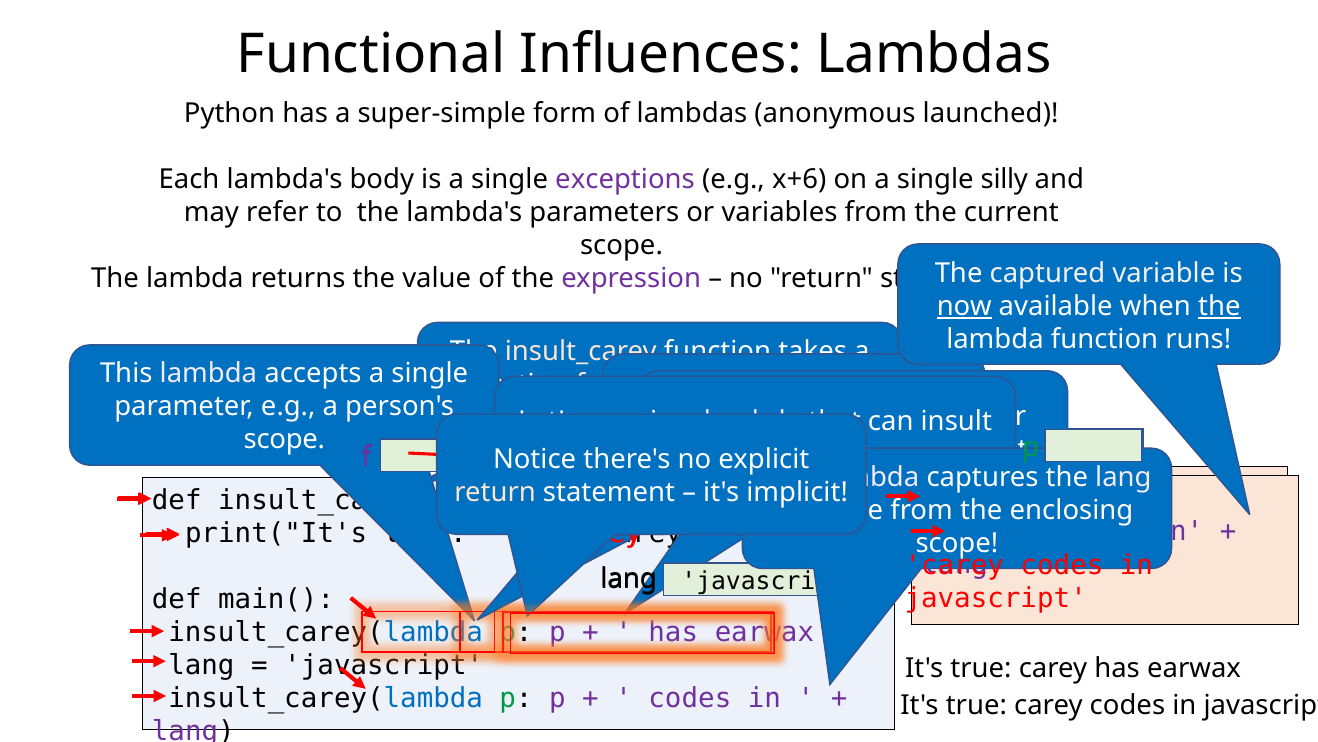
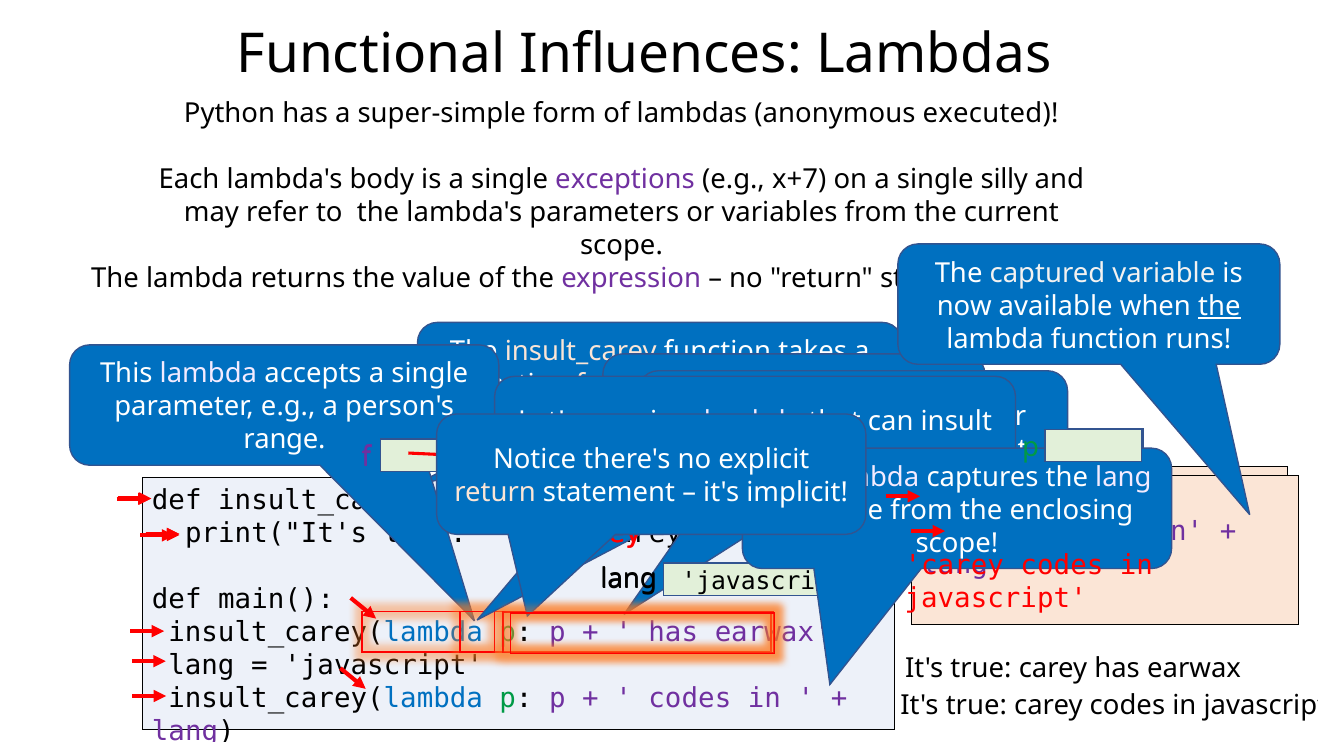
launched: launched -> executed
x+6: x+6 -> x+7
now underline: present -> none
scope at (284, 440): scope -> range
